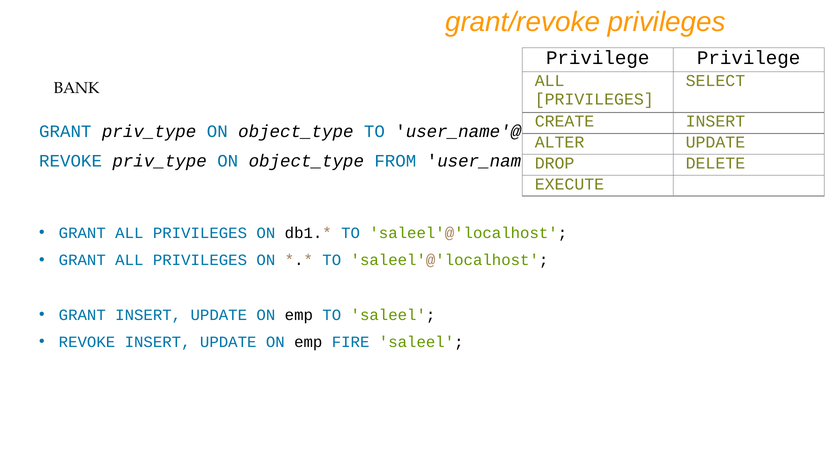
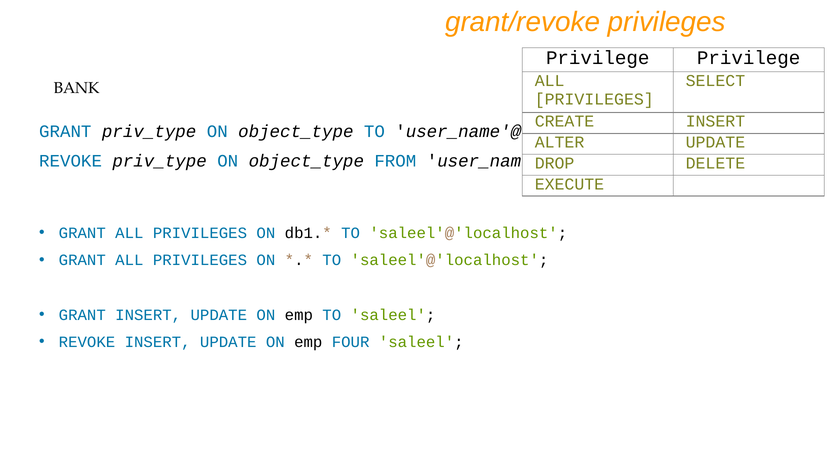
FIRE: FIRE -> FOUR
